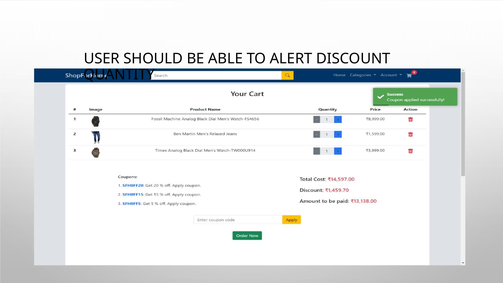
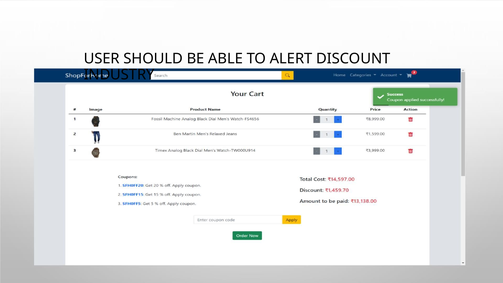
QUANTITY: QUANTITY -> INDUSTRY
